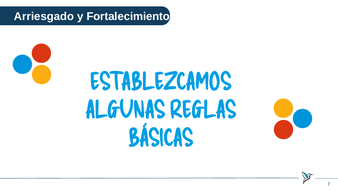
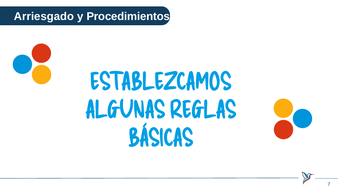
Fortalecimiento: Fortalecimiento -> Procedimientos
